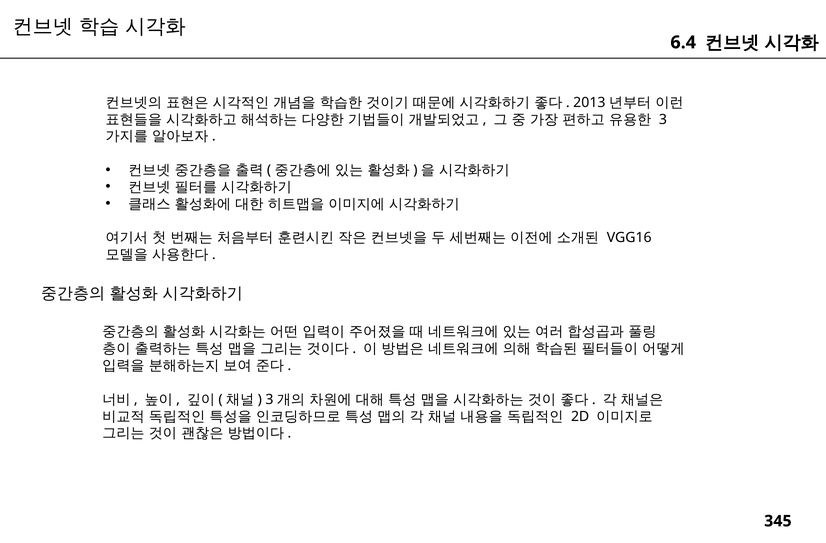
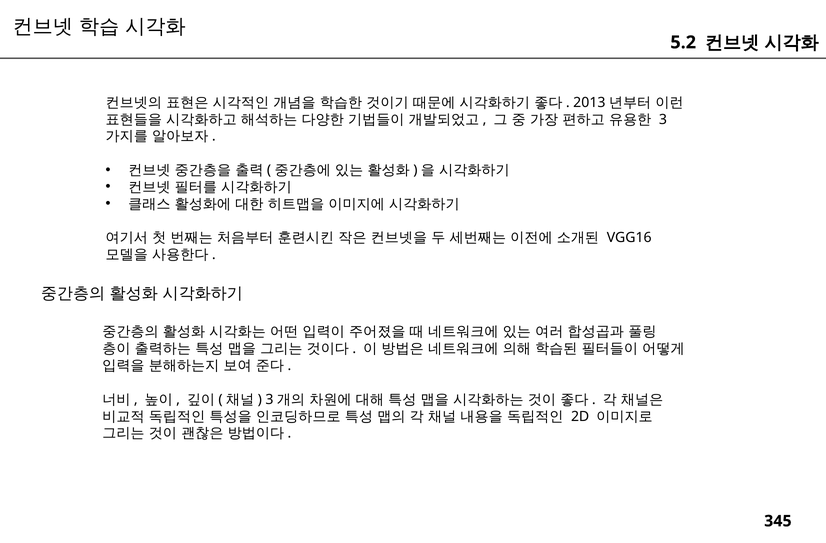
6.4: 6.4 -> 5.2
